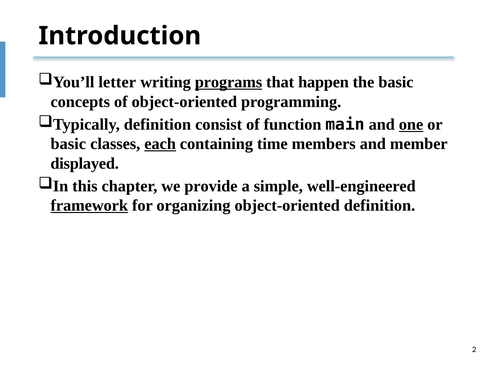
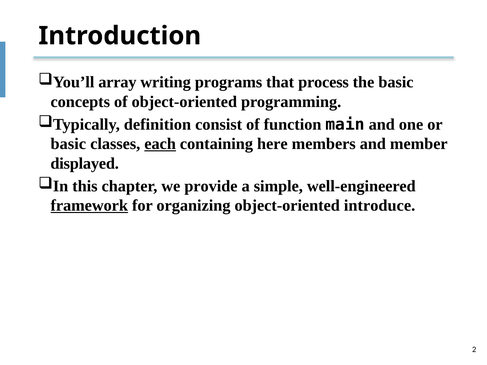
letter: letter -> array
programs underline: present -> none
happen: happen -> process
one underline: present -> none
time: time -> here
object-oriented definition: definition -> introduce
